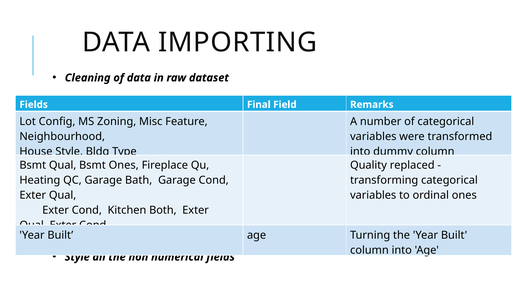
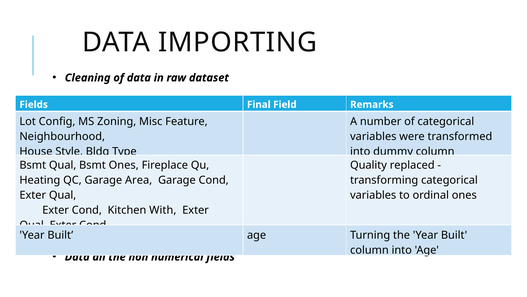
Bath: Bath -> Area
Both: Both -> With
Style at (77, 256): Style -> Data
